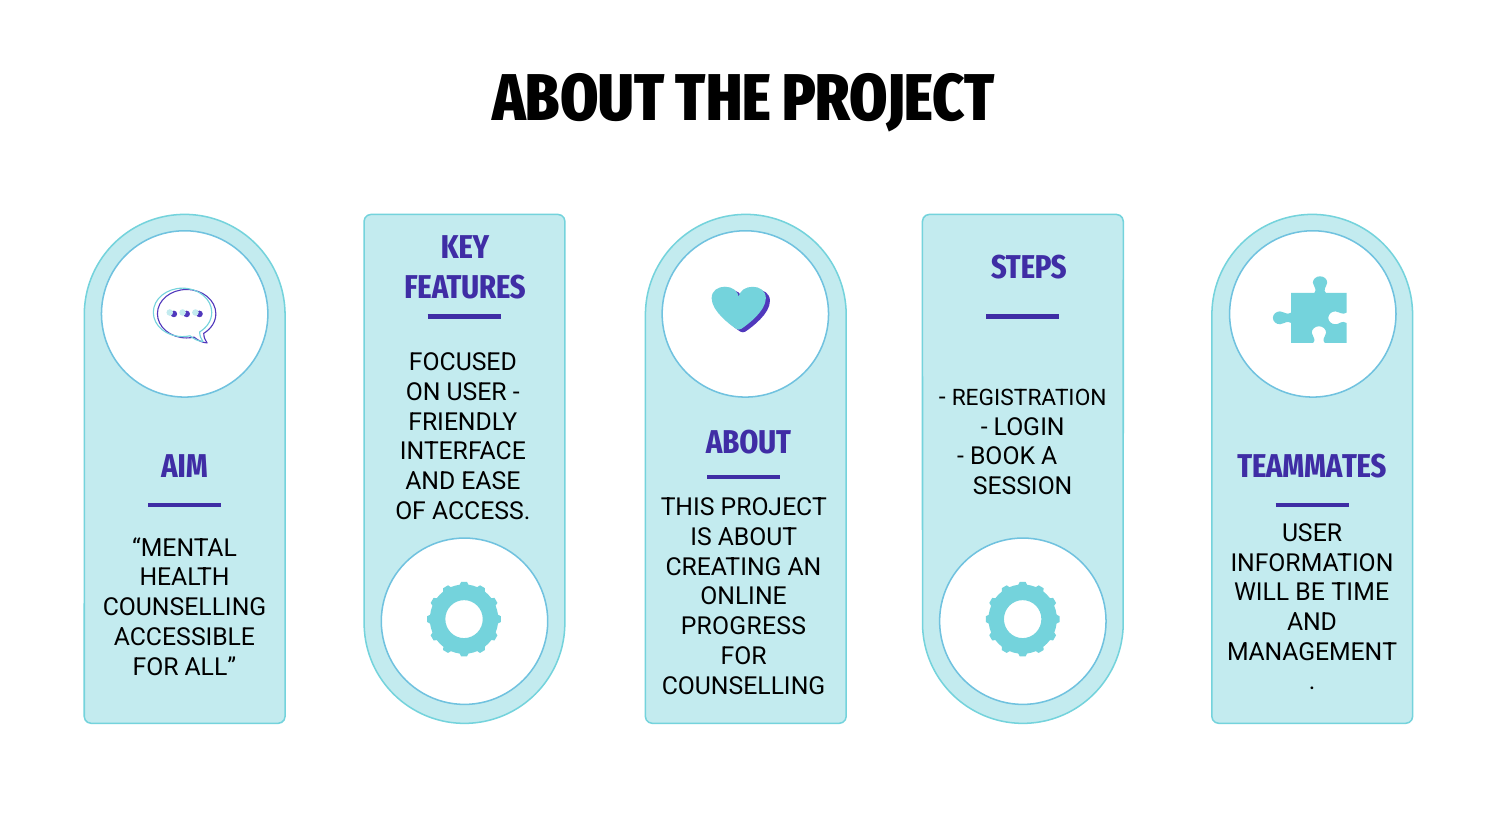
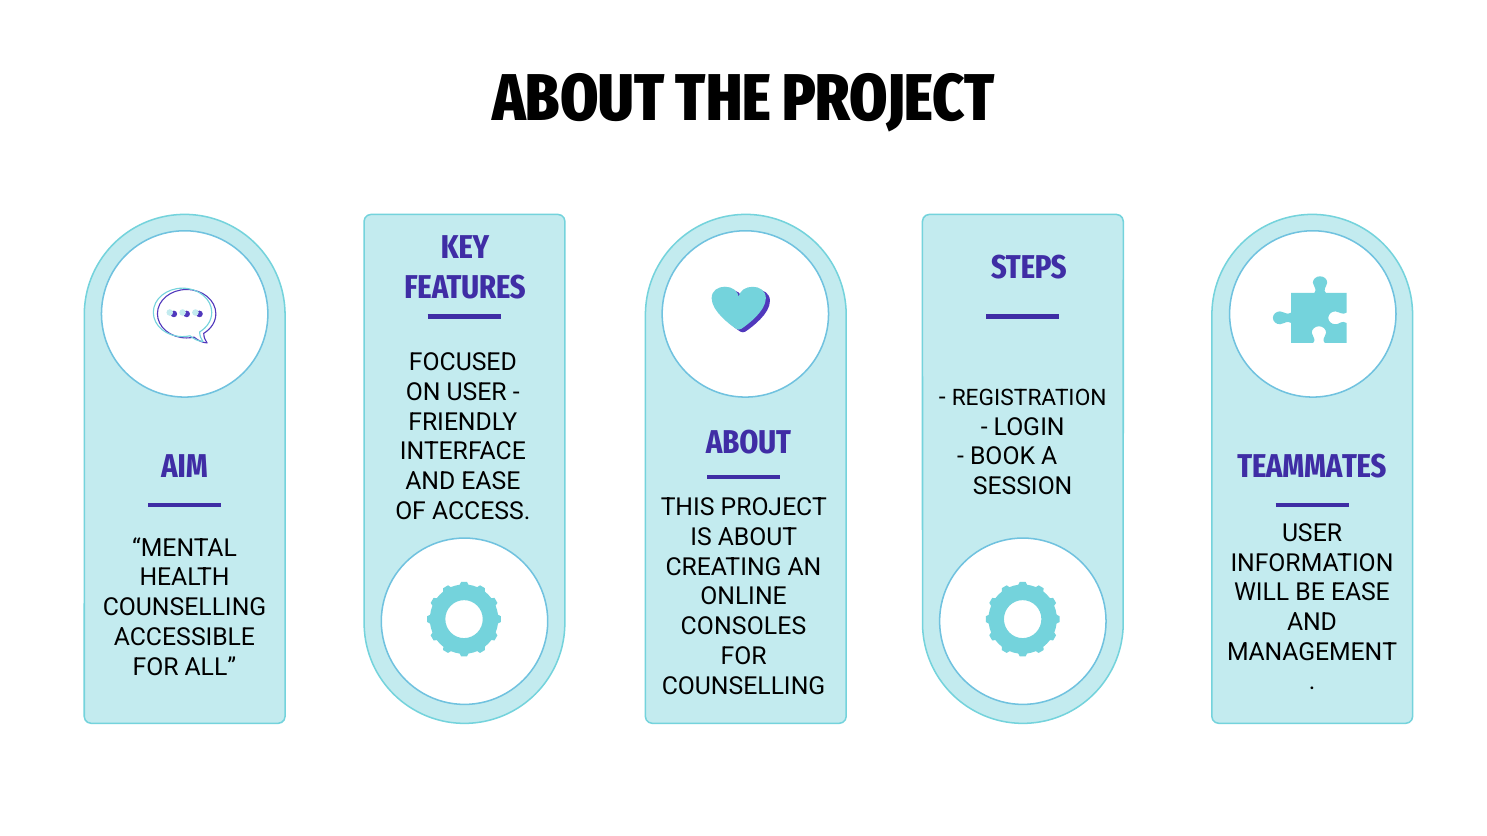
BE TIME: TIME -> EASE
PROGRESS: PROGRESS -> CONSOLES
